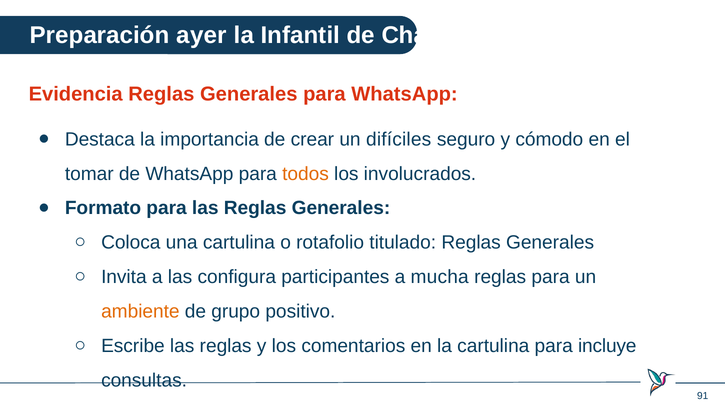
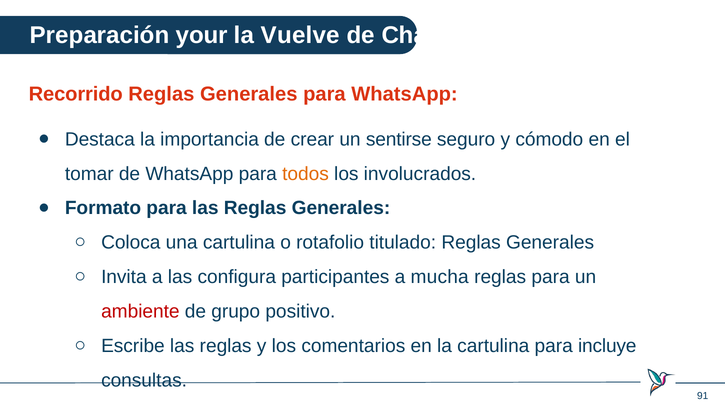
ayer: ayer -> your
Infantil: Infantil -> Vuelve
Evidencia: Evidencia -> Recorrido
difíciles: difíciles -> sentirse
ambiente colour: orange -> red
